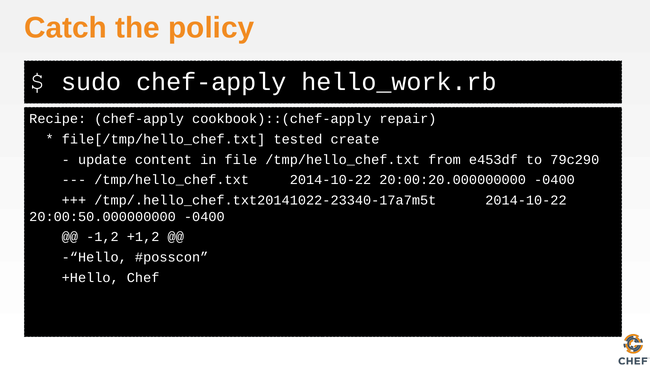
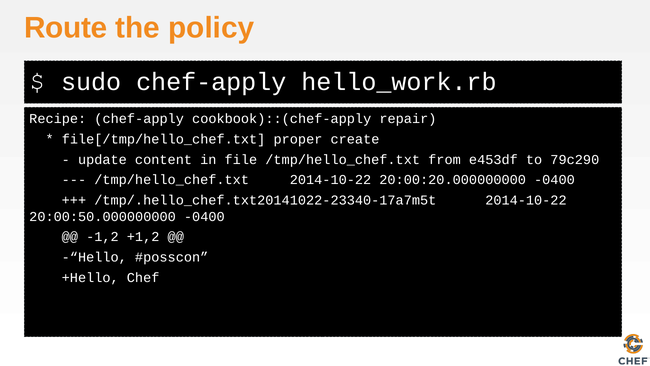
Catch: Catch -> Route
tested: tested -> proper
